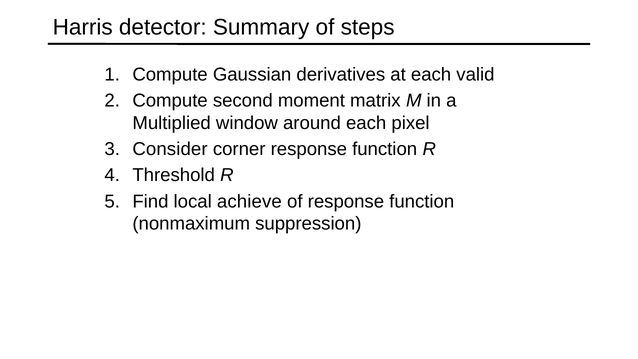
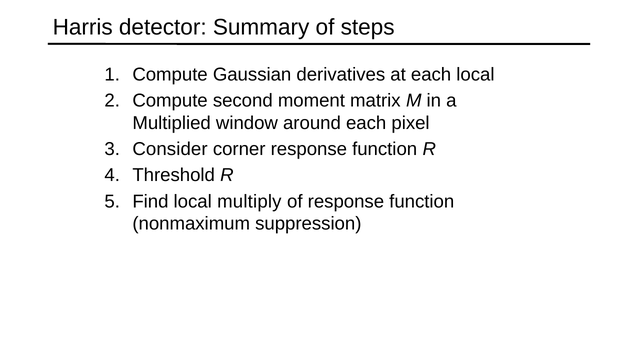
each valid: valid -> local
achieve: achieve -> multiply
